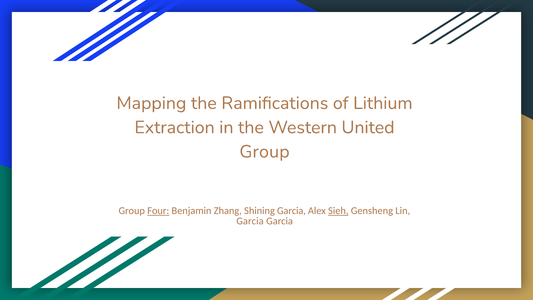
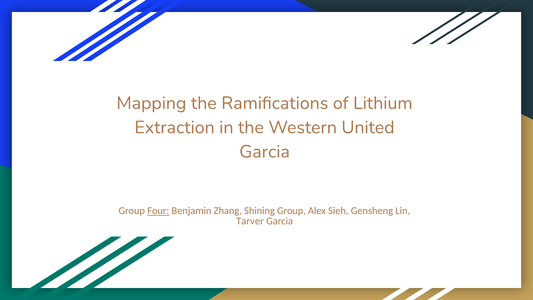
Group at (265, 152): Group -> Garcia
Shining Garcia: Garcia -> Group
Sieh underline: present -> none
Garcia at (250, 221): Garcia -> Tarver
